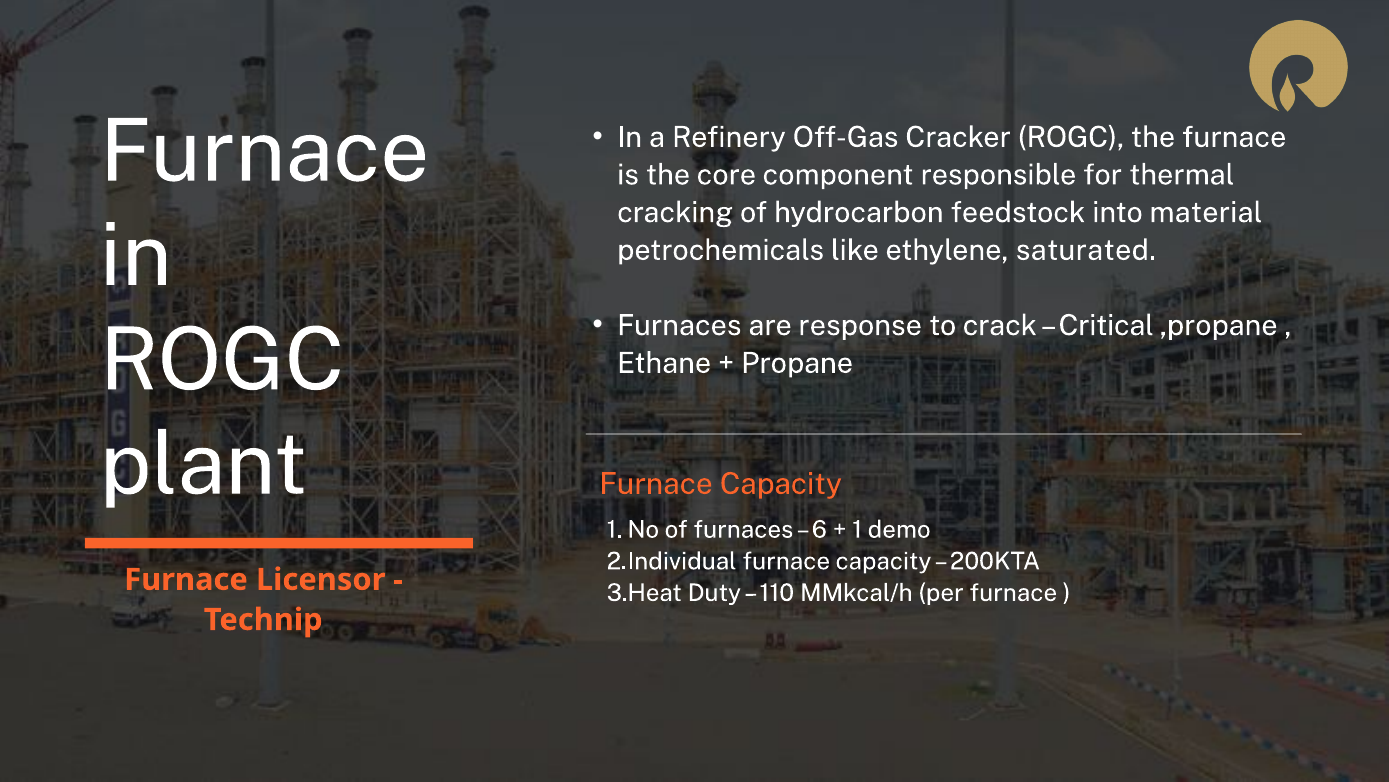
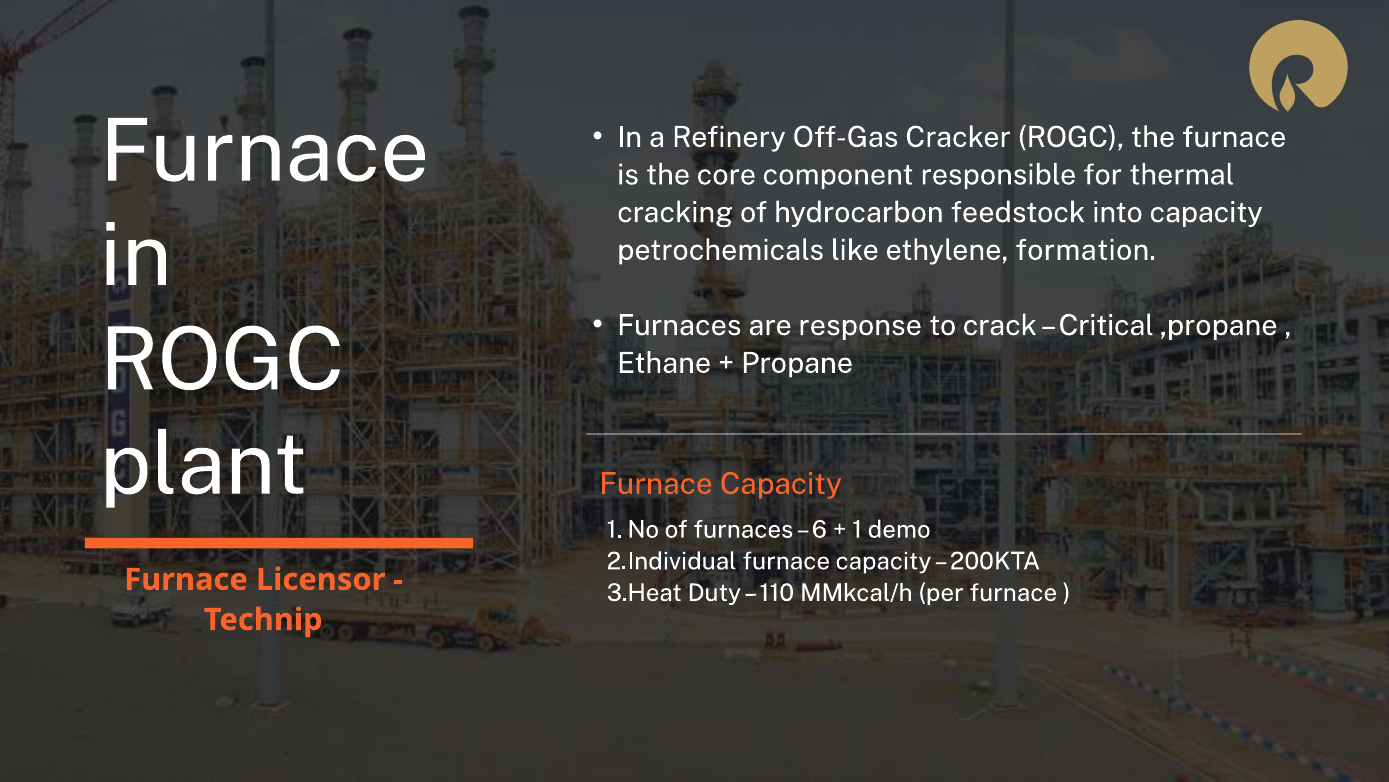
into material: material -> capacity
saturated: saturated -> formation
